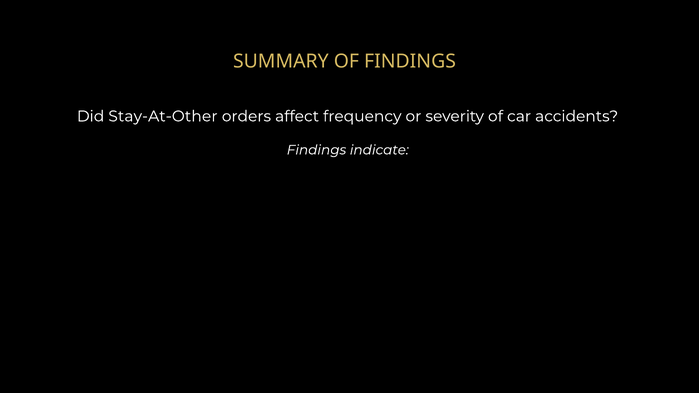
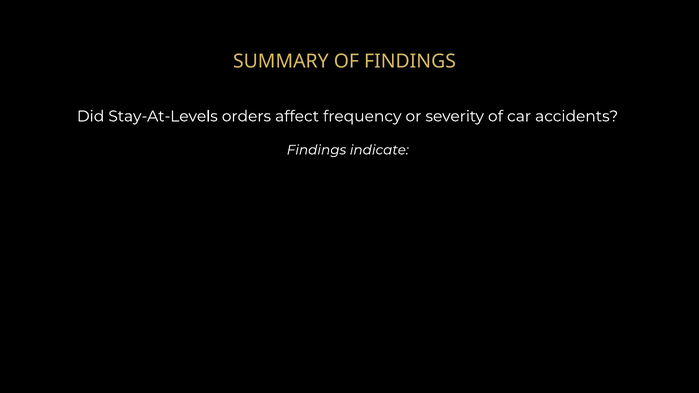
Stay-At-Other: Stay-At-Other -> Stay-At-Levels
